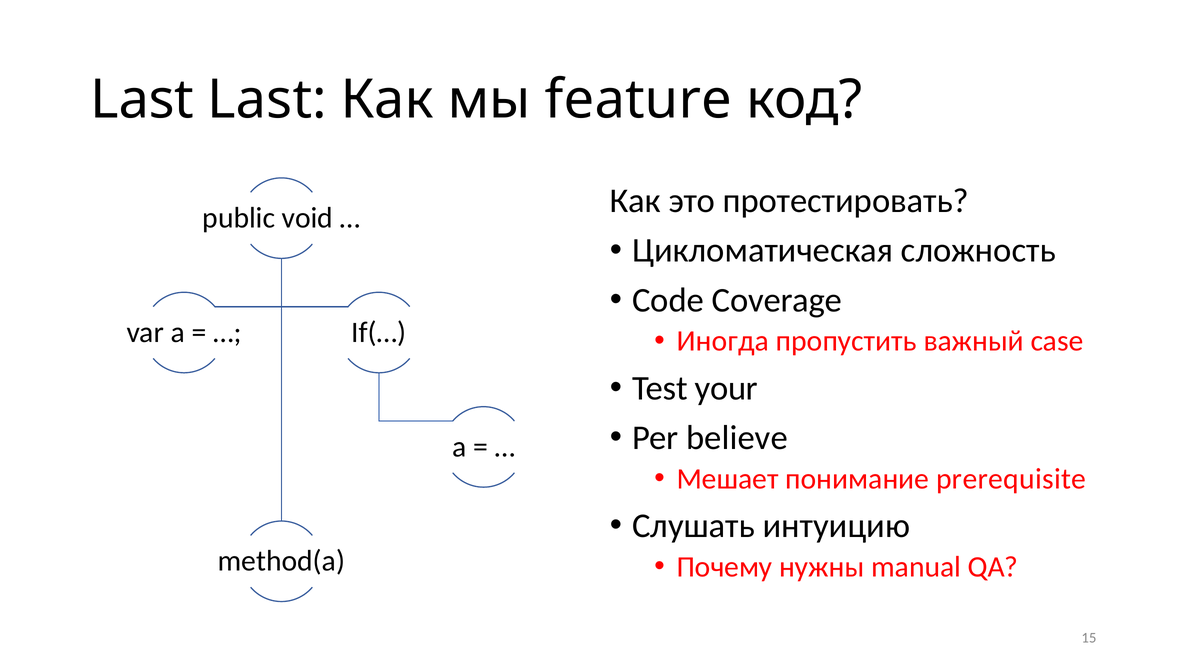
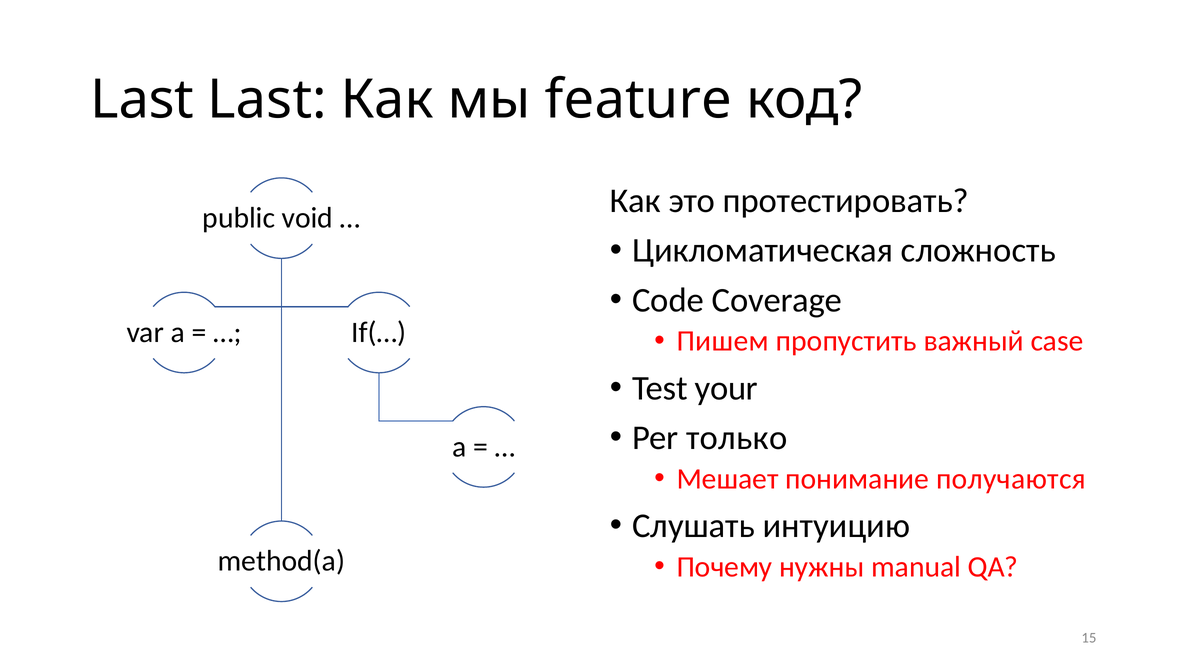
Иногда: Иногда -> Пишем
believe: believe -> только
prerequisite: prerequisite -> получаются
